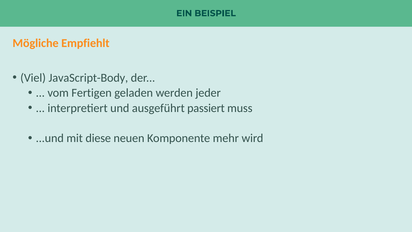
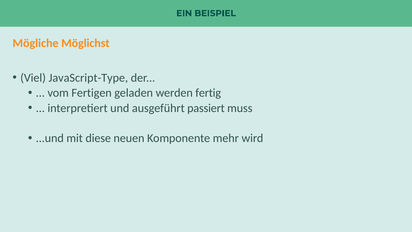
Empfiehlt: Empfiehlt -> Möglichst
JavaScript-Body: JavaScript-Body -> JavaScript-Type
jeder: jeder -> fertig
